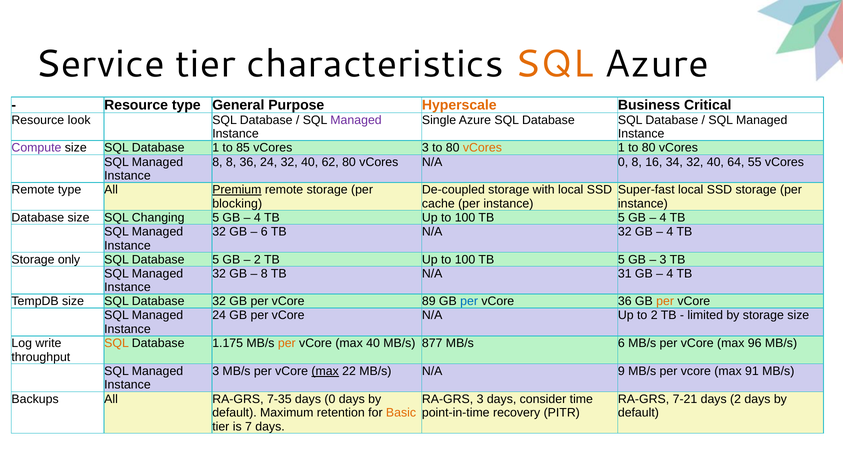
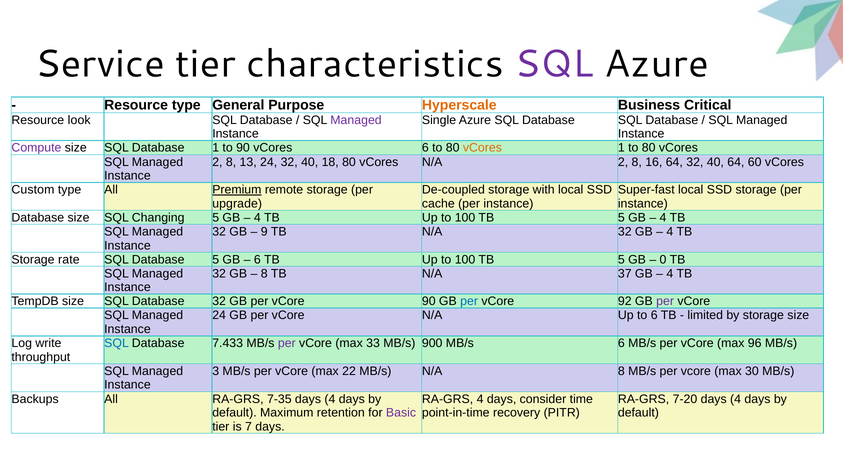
SQL at (554, 64) colour: orange -> purple
to 85: 85 -> 90
vCores 3: 3 -> 6
8 at (217, 162): 8 -> 2
8 36: 36 -> 13
62: 62 -> 18
N/A 0: 0 -> 2
16 34: 34 -> 64
55: 55 -> 60
Remote at (33, 190): Remote -> Custom
blocking: blocking -> upgrade
6 at (264, 232): 6 -> 9
only: only -> rate
2 at (257, 260): 2 -> 6
3 at (663, 260): 3 -> 0
31: 31 -> 37
vCore 89: 89 -> 90
vCore 36: 36 -> 92
per at (665, 302) colour: orange -> purple
to 2: 2 -> 6
SQL at (117, 343) colour: orange -> blue
1.175: 1.175 -> 7.433
per at (287, 343) colour: orange -> purple
max 40: 40 -> 33
877: 877 -> 900
max at (325, 371) underline: present -> none
N/A 9: 9 -> 8
91: 91 -> 30
7-35 days 0: 0 -> 4
RA-GRS 3: 3 -> 4
7-21: 7-21 -> 7-20
2 at (736, 399): 2 -> 4
Basic colour: orange -> purple
